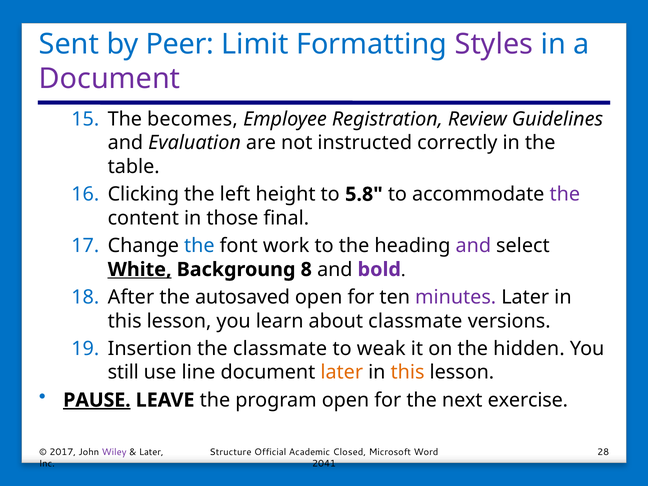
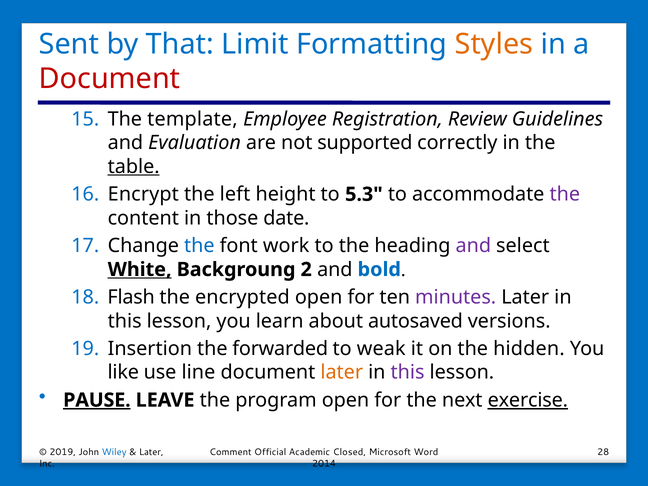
Peer: Peer -> That
Styles colour: purple -> orange
Document at (110, 79) colour: purple -> red
becomes: becomes -> template
instructed: instructed -> supported
table underline: none -> present
Clicking: Clicking -> Encrypt
5.8: 5.8 -> 5.3
final: final -> date
8: 8 -> 2
bold colour: purple -> blue
After: After -> Flash
autosaved: autosaved -> encrypted
about classmate: classmate -> autosaved
the classmate: classmate -> forwarded
still: still -> like
this at (408, 372) colour: orange -> purple
exercise underline: none -> present
2017: 2017 -> 2019
Wiley colour: purple -> blue
Structure: Structure -> Comment
2041: 2041 -> 2014
